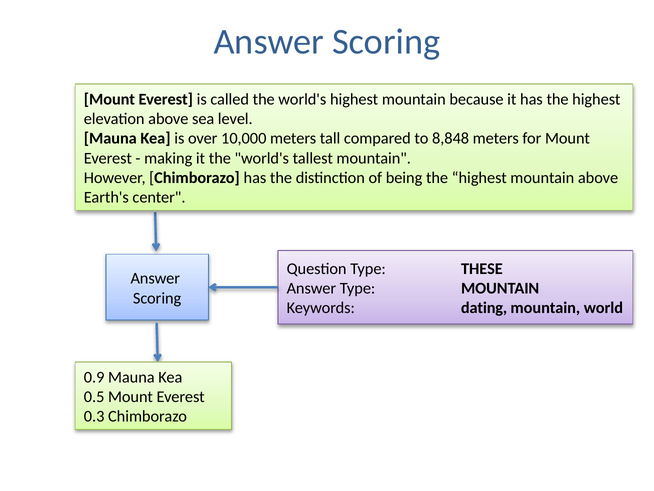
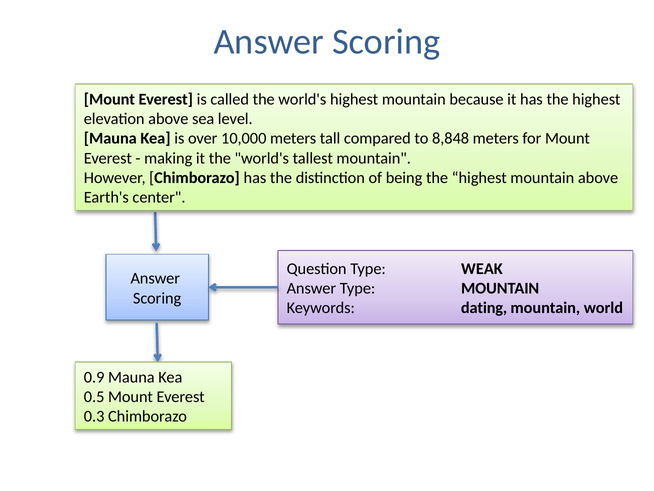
THESE: THESE -> WEAK
